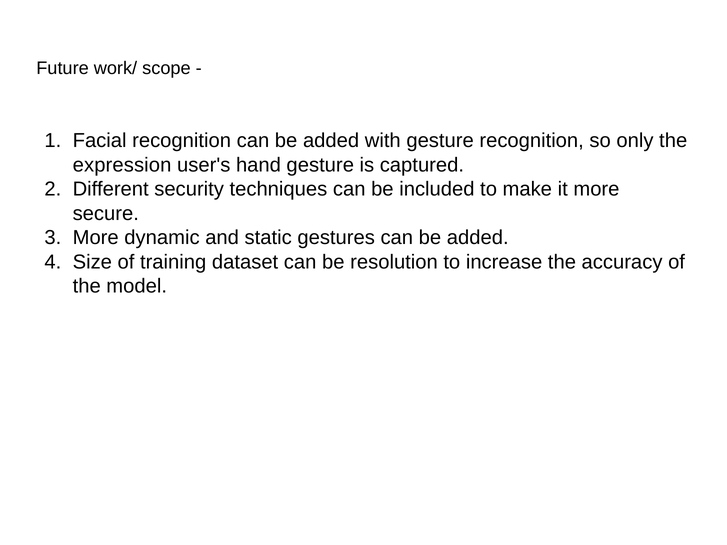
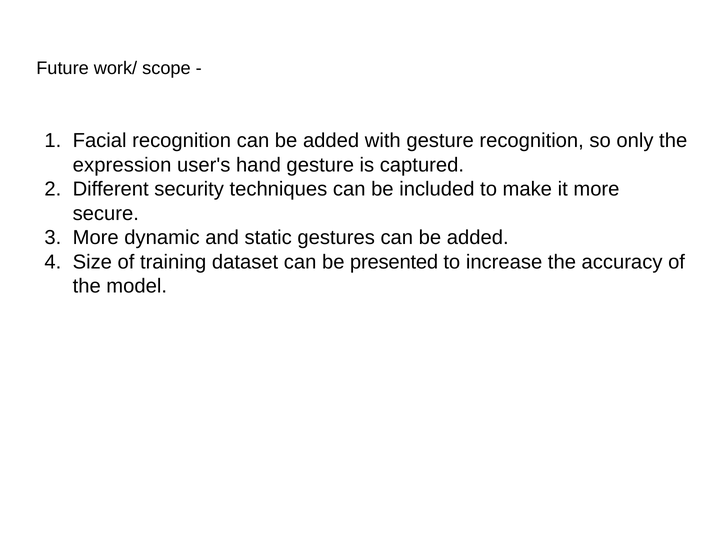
resolution: resolution -> presented
